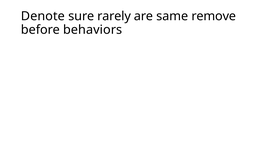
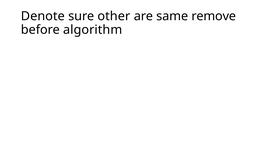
rarely: rarely -> other
behaviors: behaviors -> algorithm
